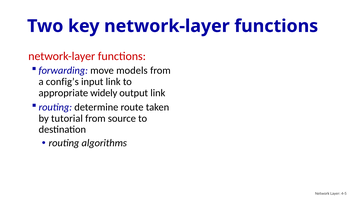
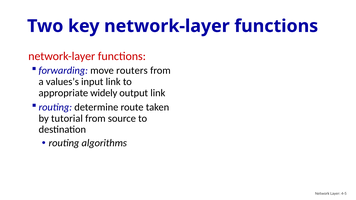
models: models -> routers
config’s: config’s -> values’s
